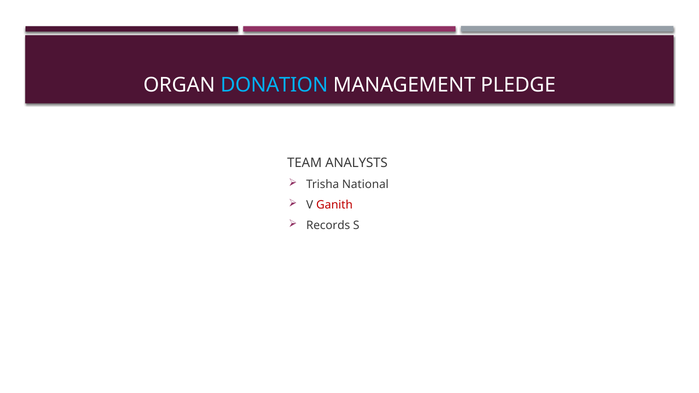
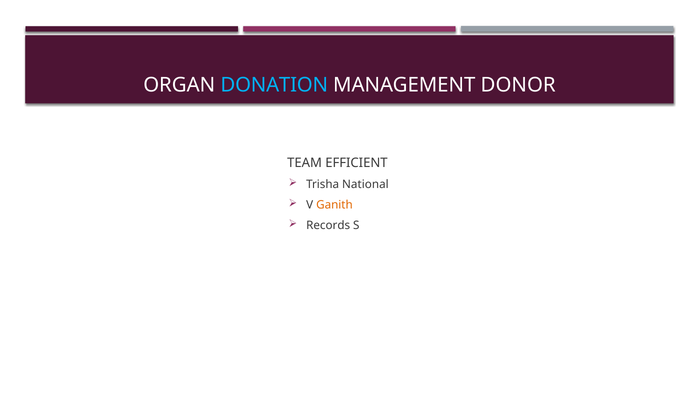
PLEDGE: PLEDGE -> DONOR
ANALYSTS: ANALYSTS -> EFFICIENT
Ganith colour: red -> orange
